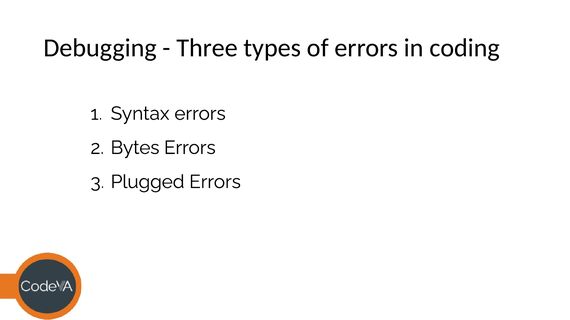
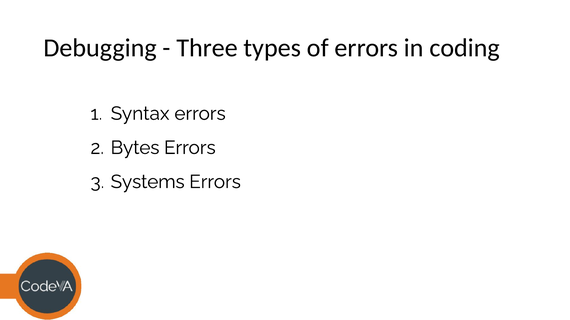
Plugged: Plugged -> Systems
